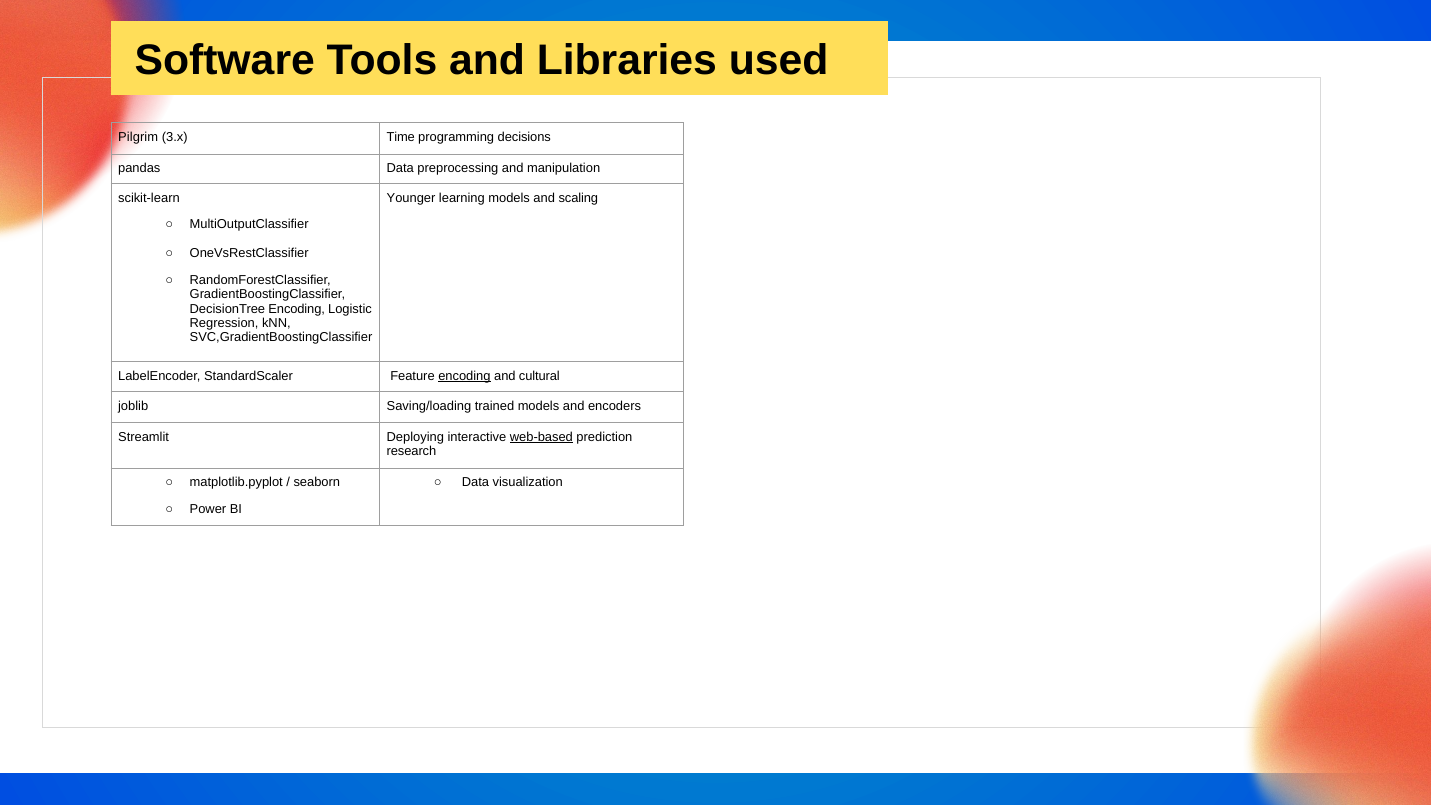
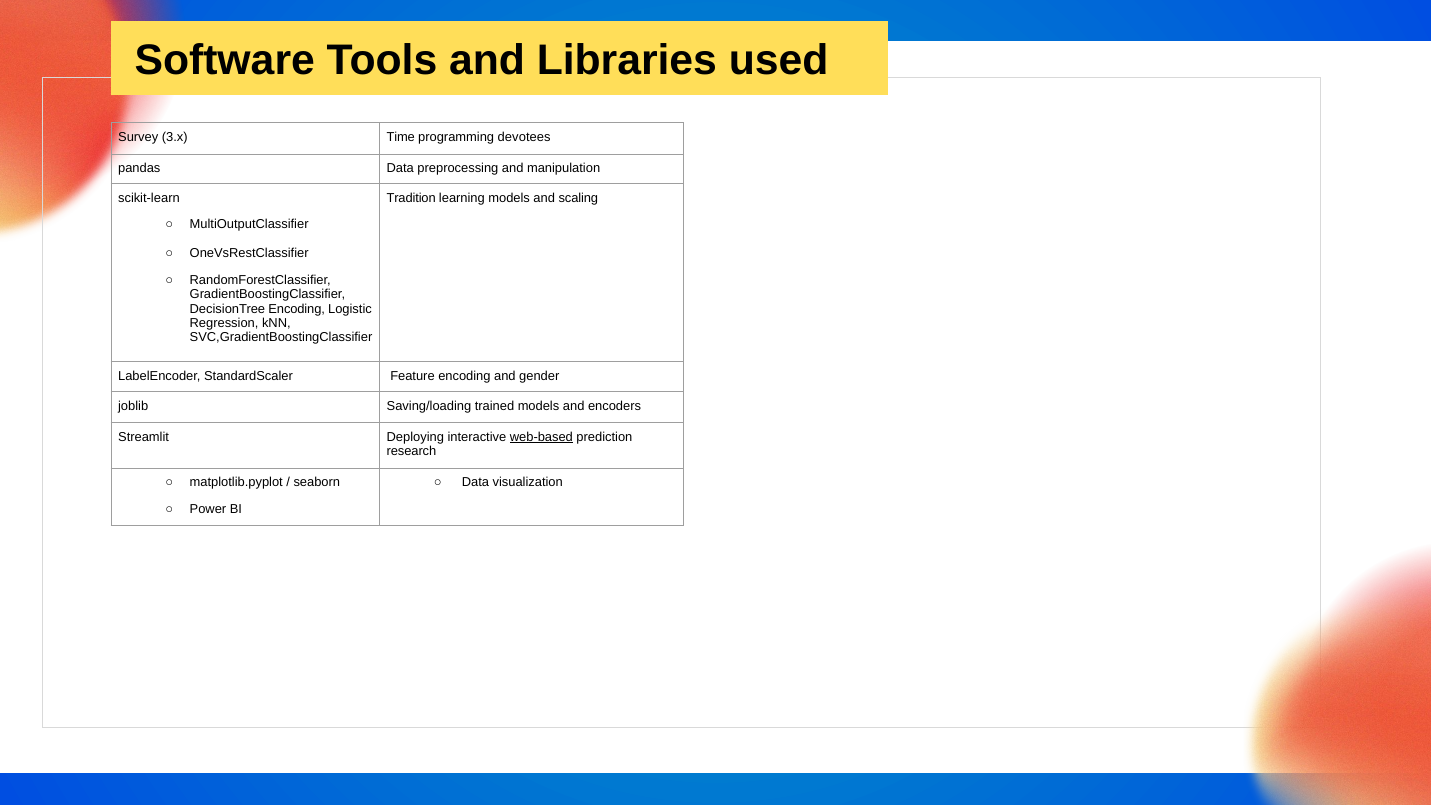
Pilgrim: Pilgrim -> Survey
decisions: decisions -> devotees
Younger: Younger -> Tradition
encoding at (464, 376) underline: present -> none
cultural: cultural -> gender
